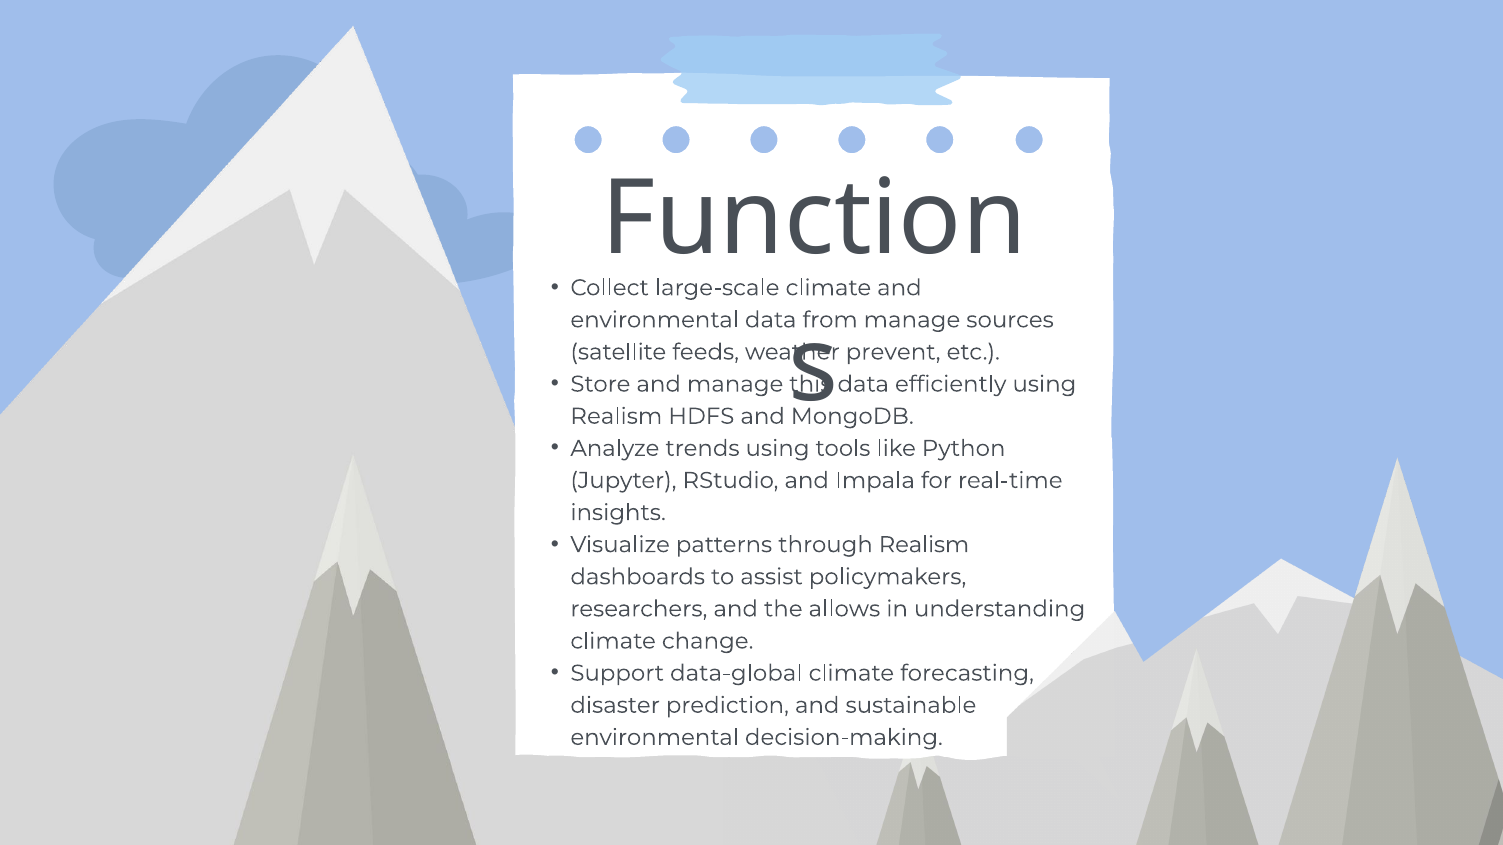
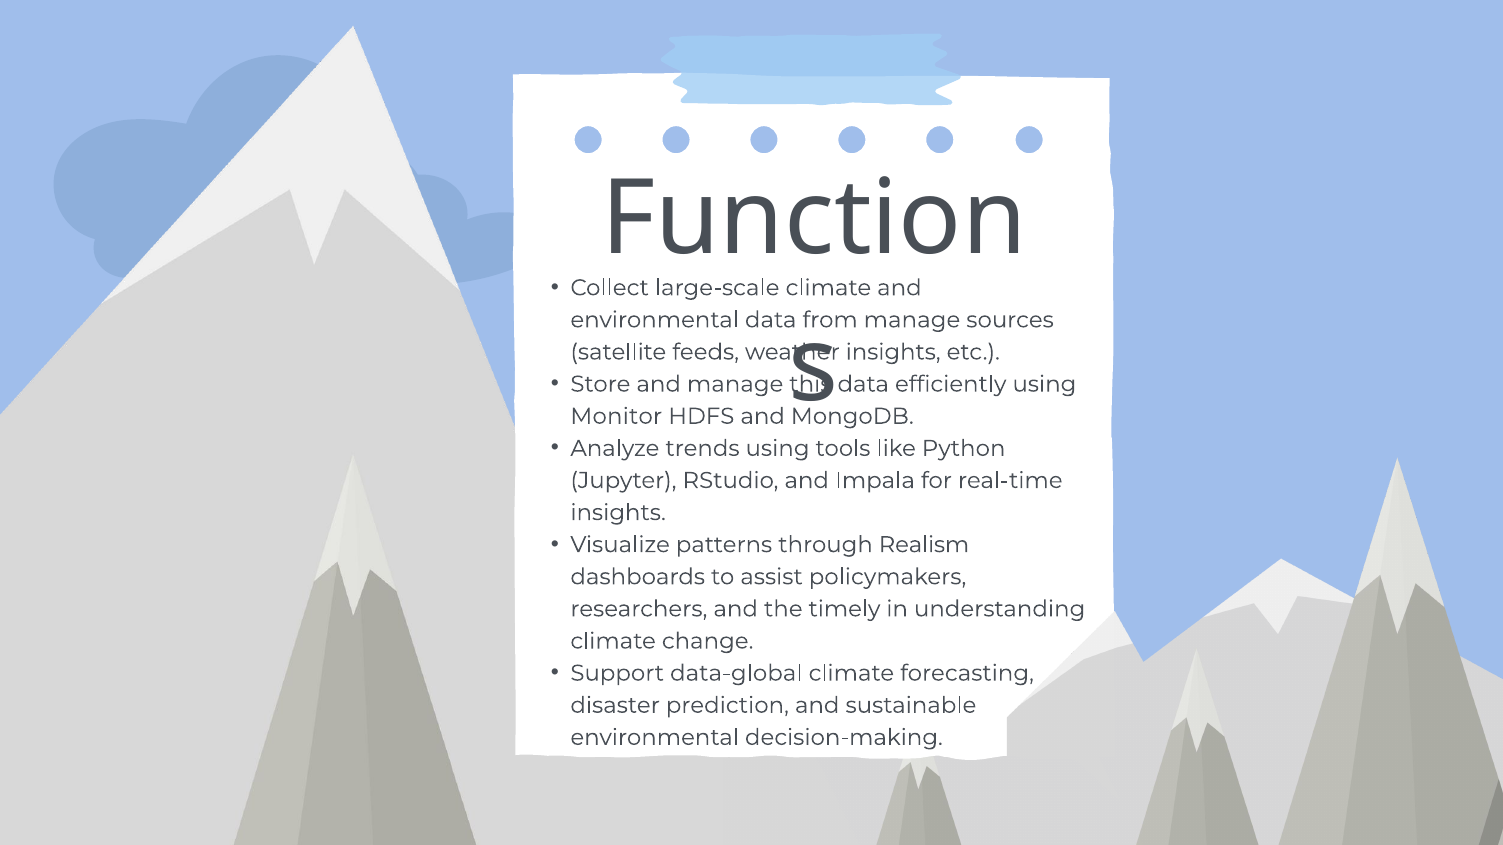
prevent at (893, 352): prevent -> insights
Realism at (616, 416): Realism -> Monitor
allows: allows -> timely
